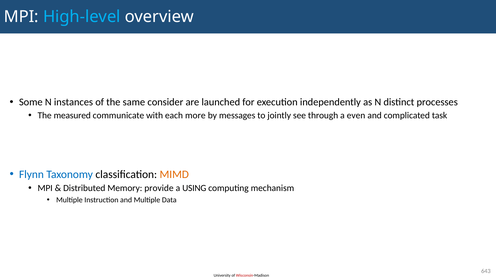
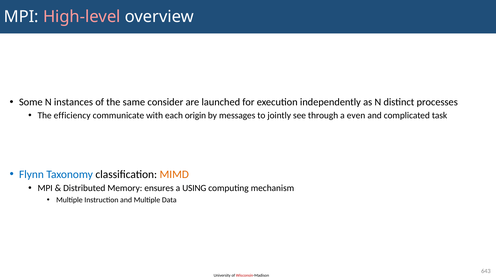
High-level colour: light blue -> pink
measured: measured -> efficiency
more: more -> origin
provide: provide -> ensures
